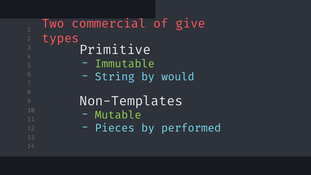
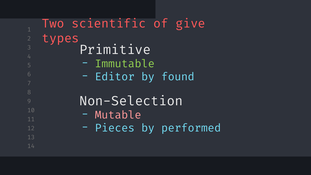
commercial: commercial -> scientific
String: String -> Editor
would: would -> found
Non-Templates: Non-Templates -> Non-Selection
Mutable colour: light green -> pink
